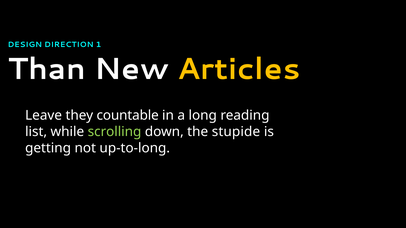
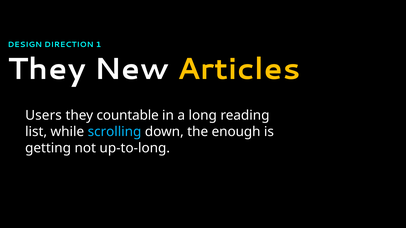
Than at (47, 69): Than -> They
Leave: Leave -> Users
scrolling colour: light green -> light blue
stupide: stupide -> enough
